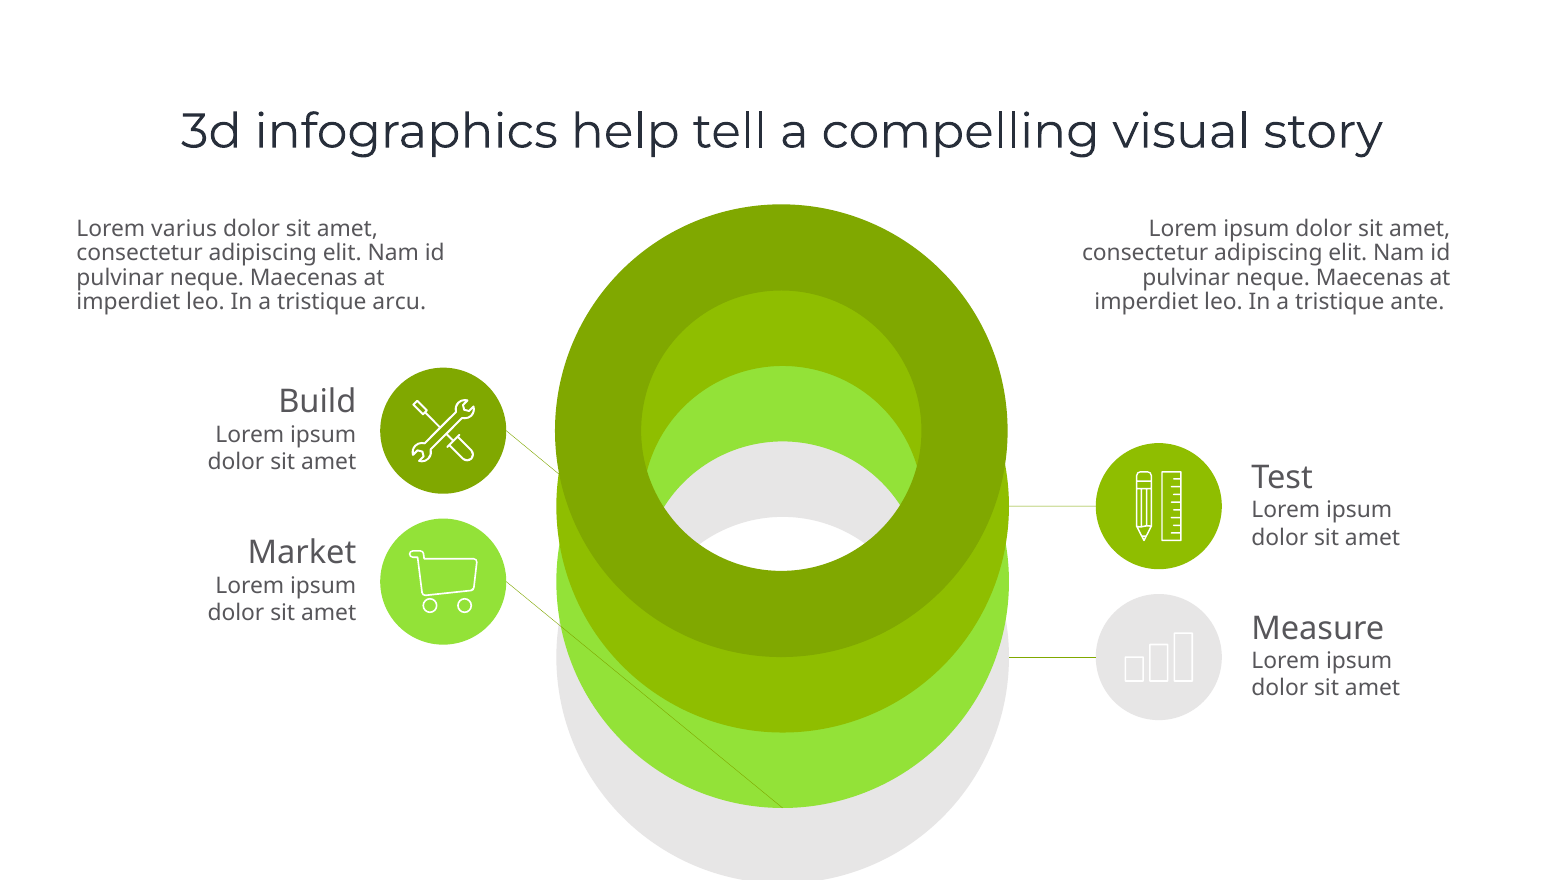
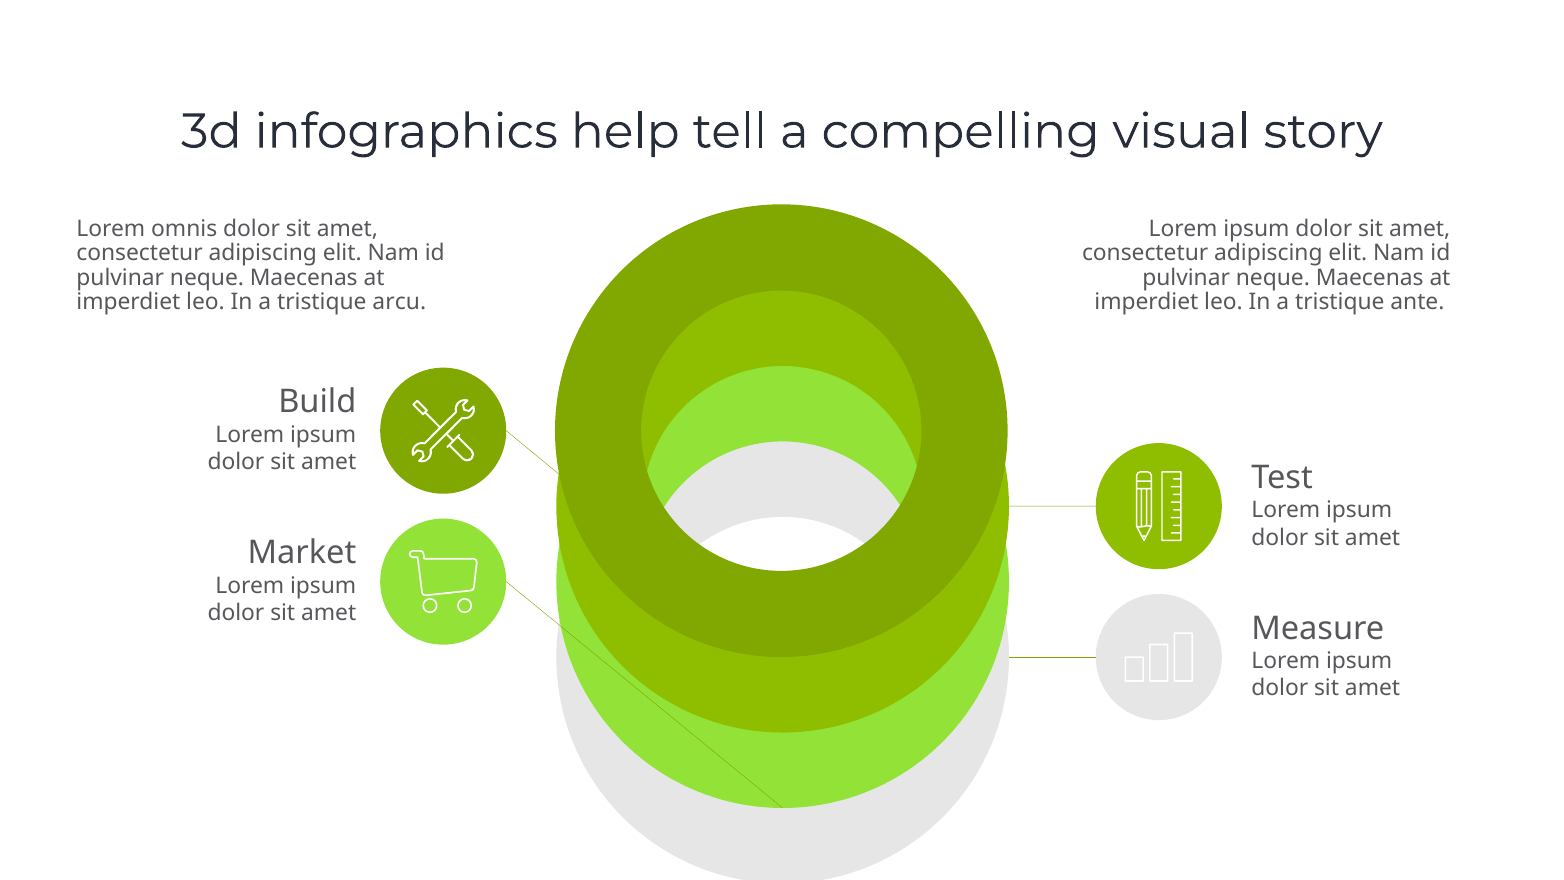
varius: varius -> omnis
